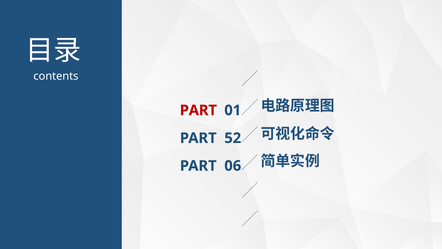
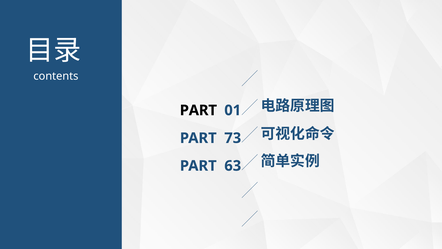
PART at (198, 110) colour: red -> black
52: 52 -> 73
06: 06 -> 63
